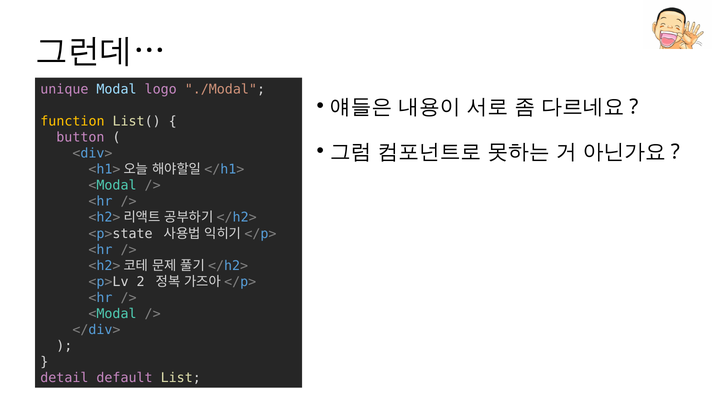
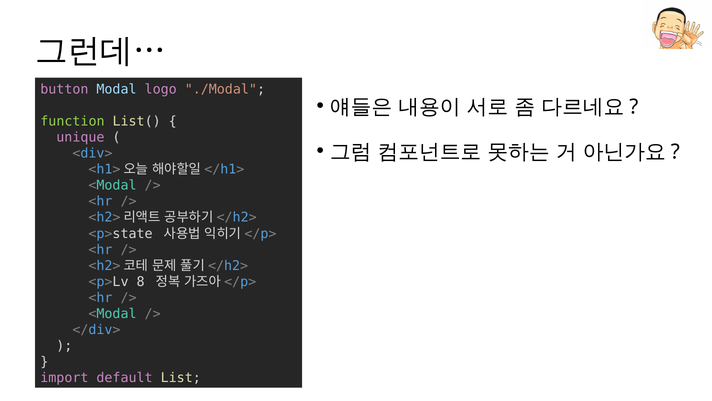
unique: unique -> button
function colour: yellow -> light green
button: button -> unique
2: 2 -> 8
detail: detail -> import
